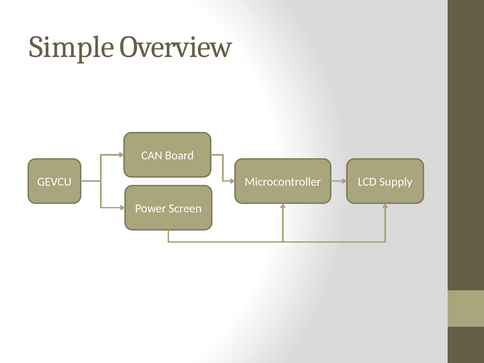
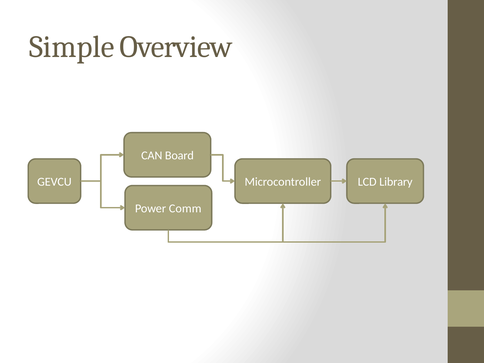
Supply: Supply -> Library
Screen: Screen -> Comm
